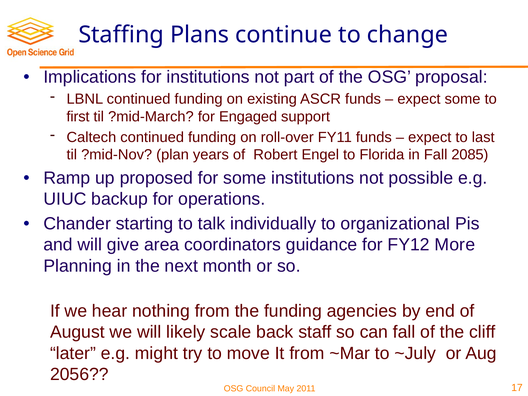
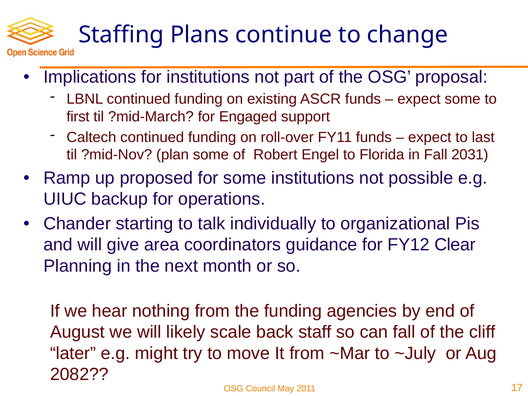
plan years: years -> some
2085: 2085 -> 2031
More: More -> Clear
2056: 2056 -> 2082
